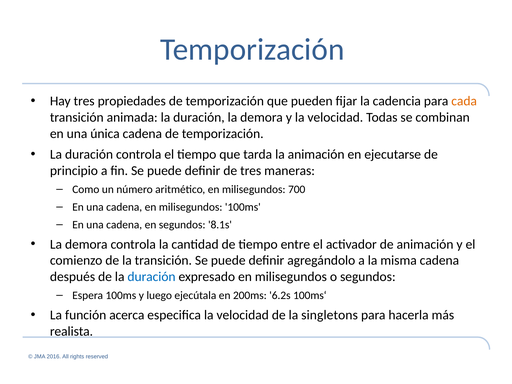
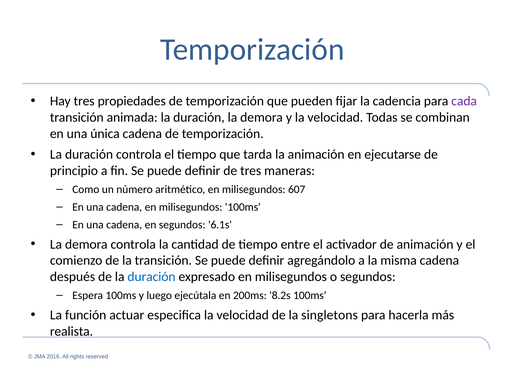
cada colour: orange -> purple
700: 700 -> 607
8.1s: 8.1s -> 6.1s
6.2s: 6.2s -> 8.2s
acerca: acerca -> actuar
